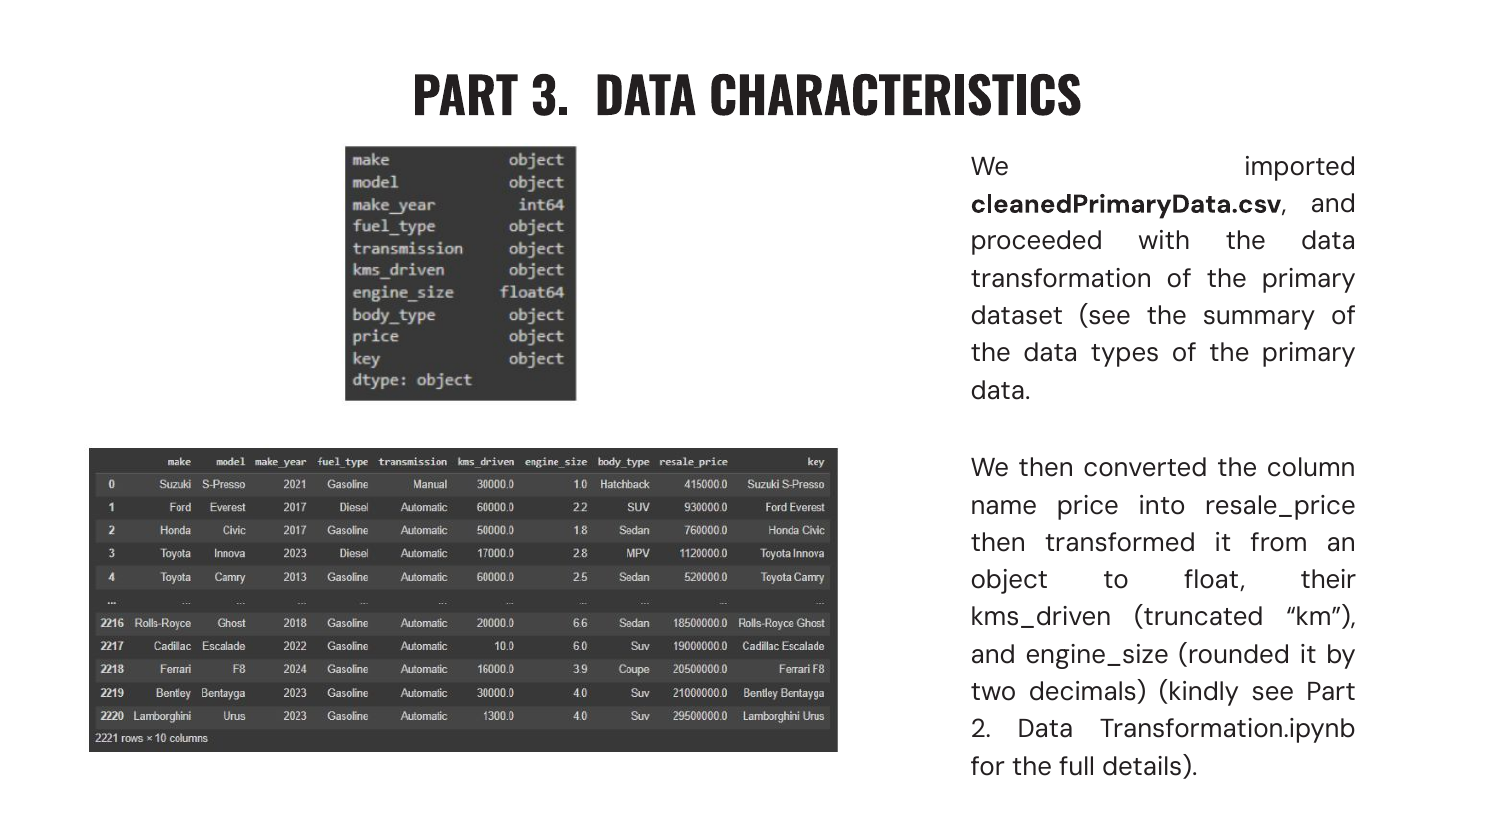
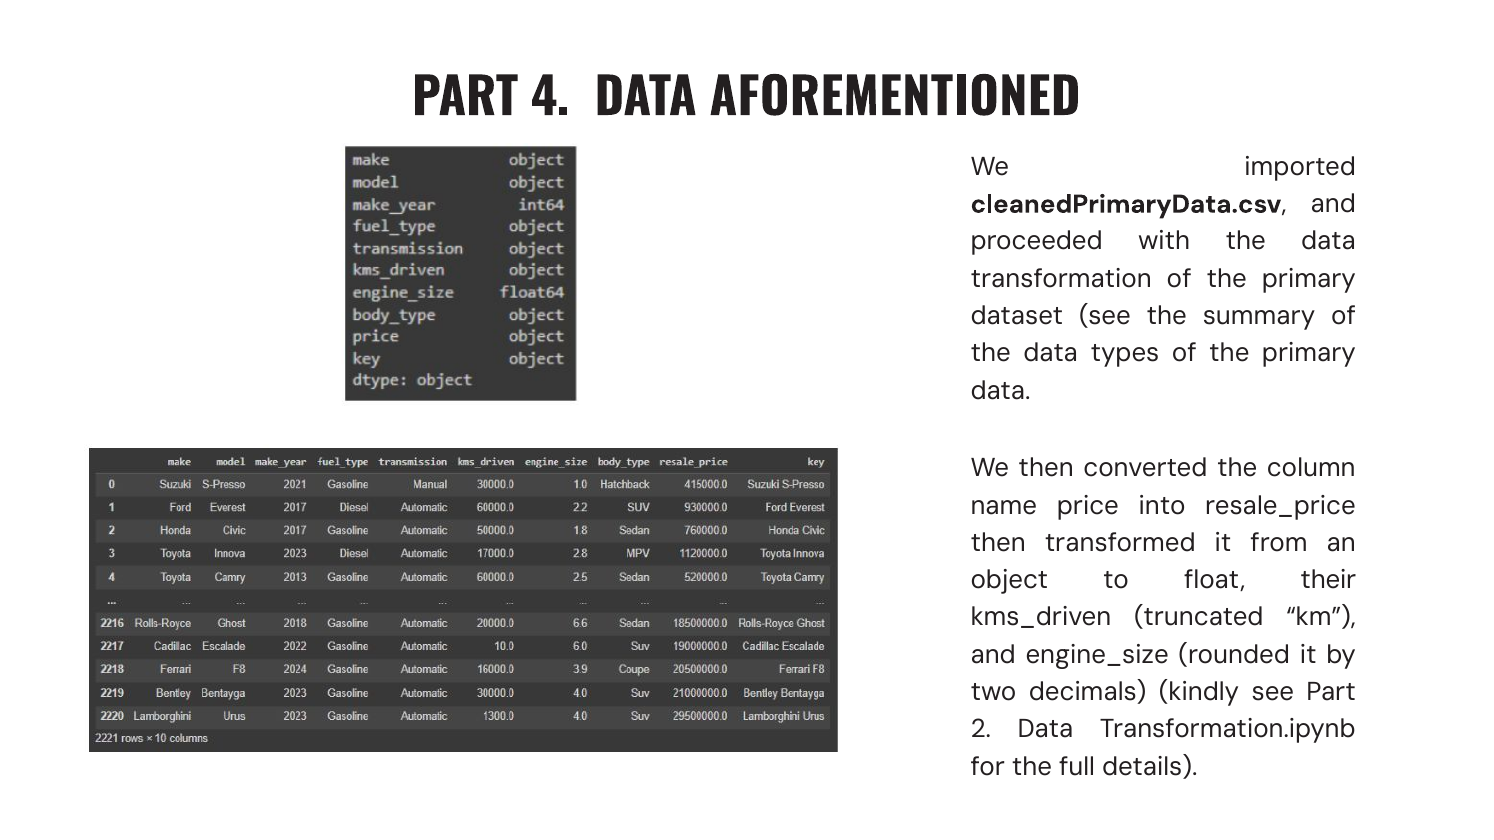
3: 3 -> 4
CHARACTERISTICS: CHARACTERISTICS -> AFOREMENTIONED
